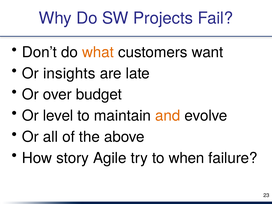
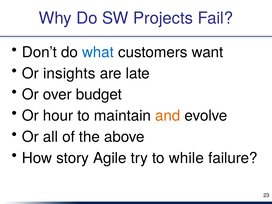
what colour: orange -> blue
level: level -> hour
when: when -> while
